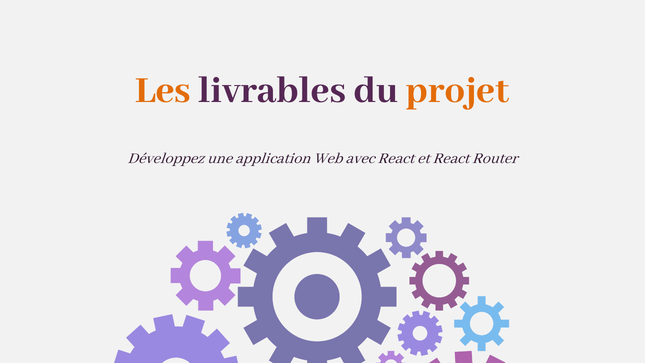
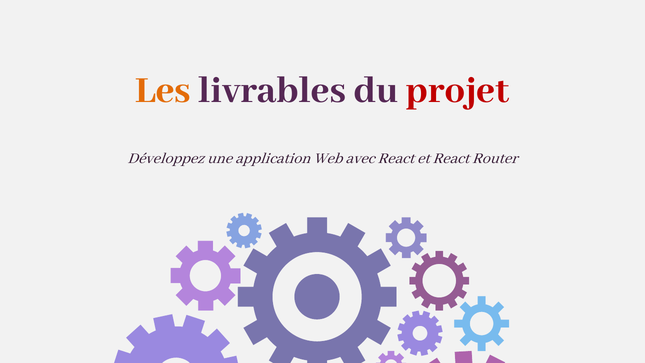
projet colour: orange -> red
